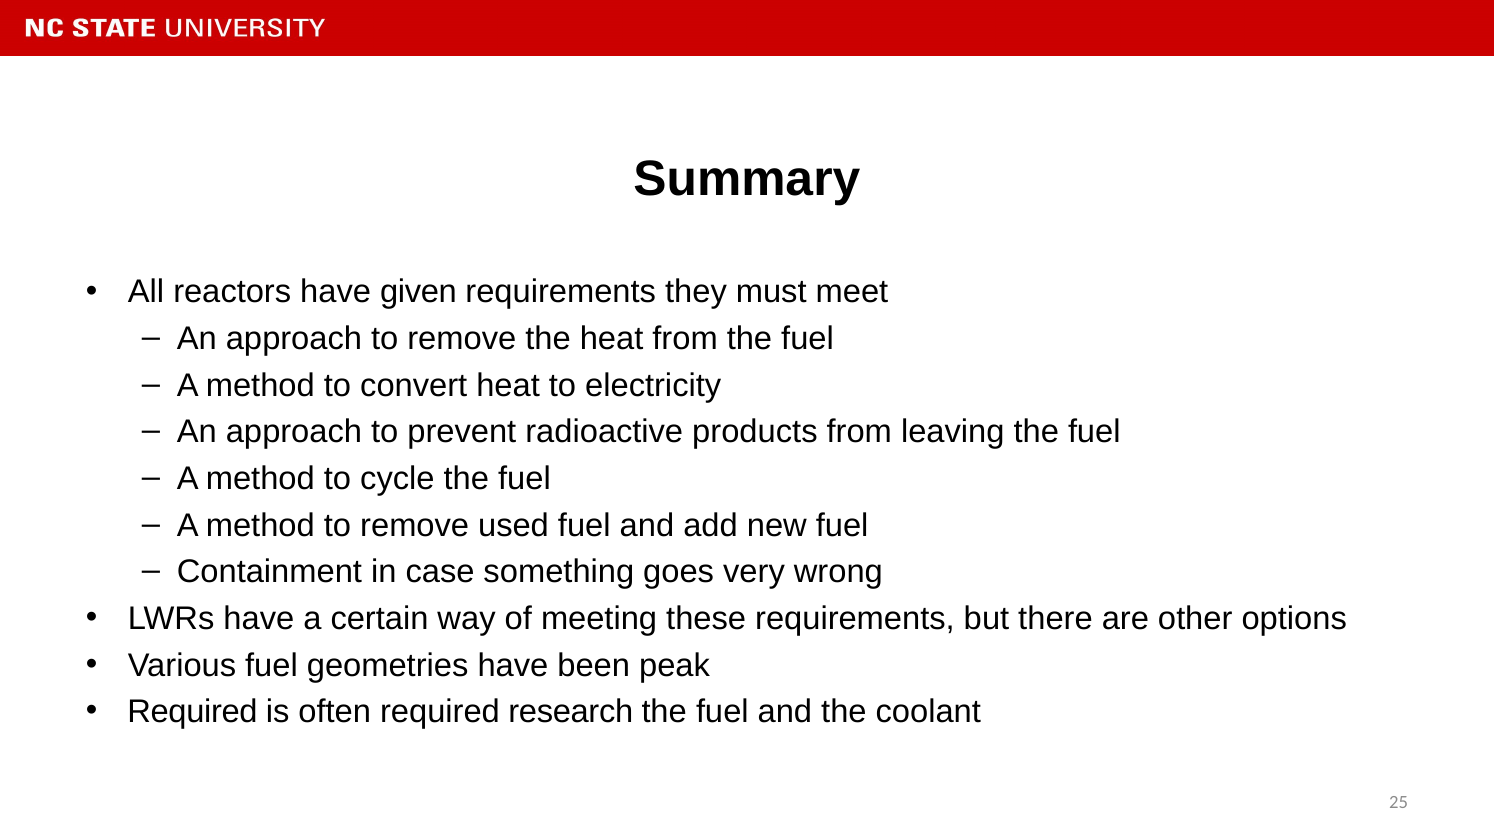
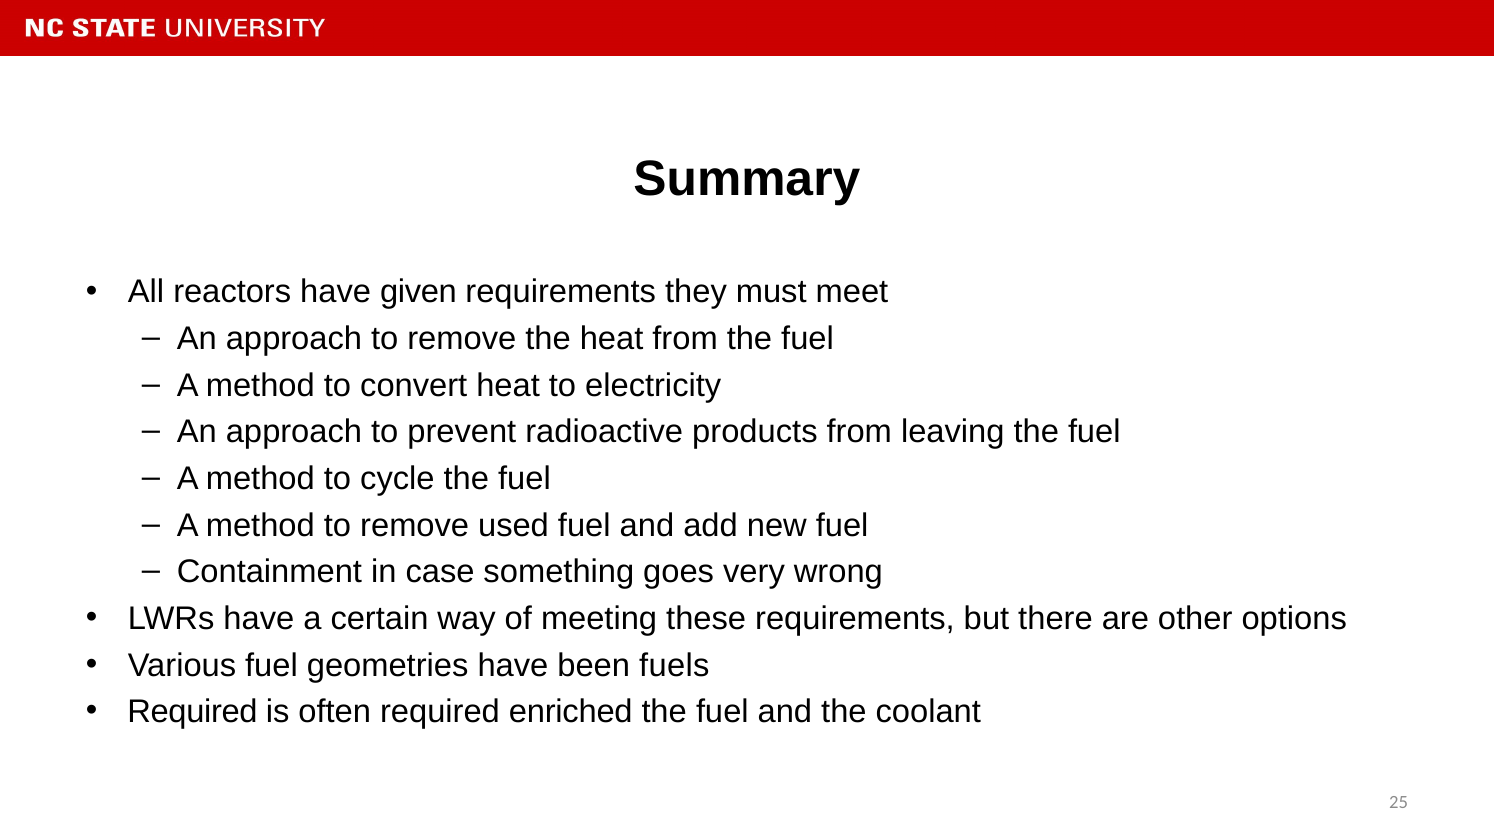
peak: peak -> fuels
research: research -> enriched
